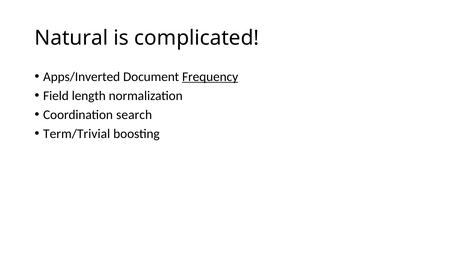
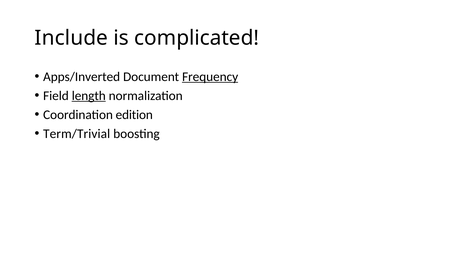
Natural: Natural -> Include
length underline: none -> present
search: search -> edition
